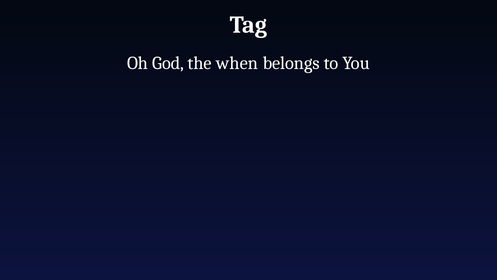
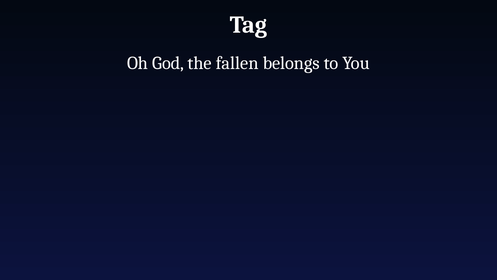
when: when -> fallen
